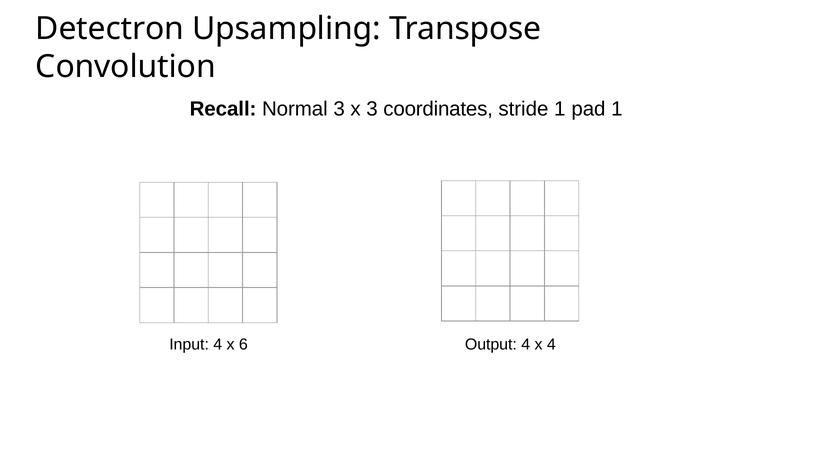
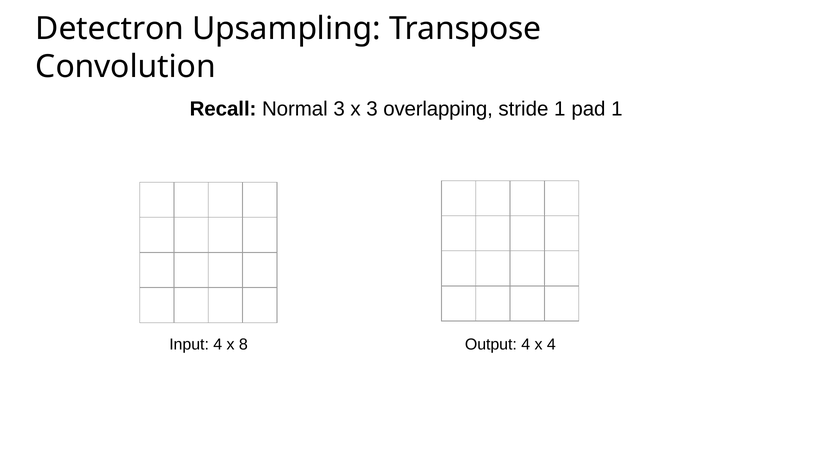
coordinates: coordinates -> overlapping
6: 6 -> 8
